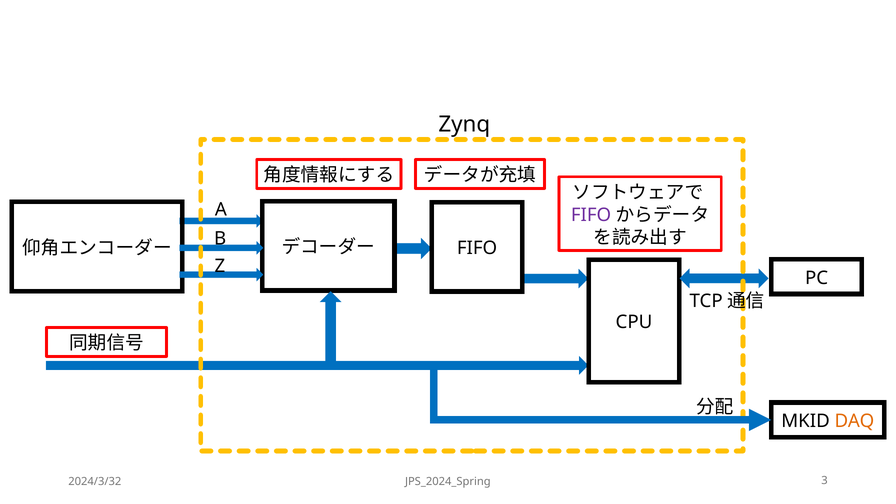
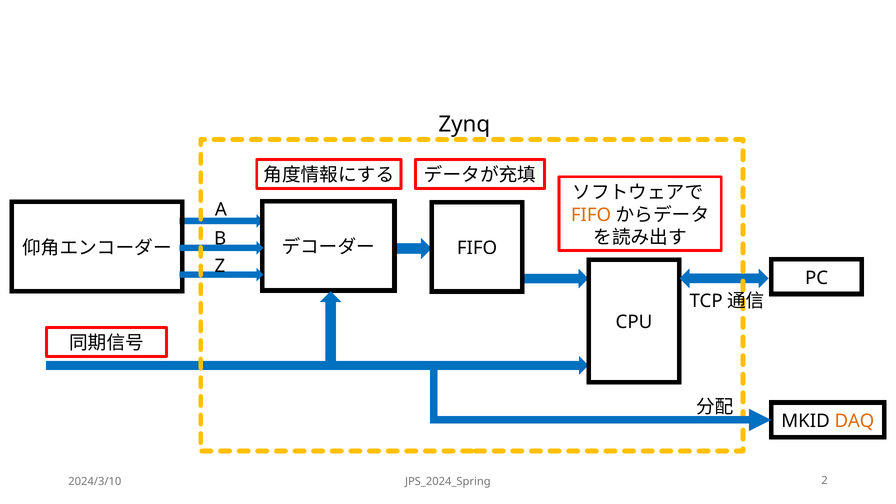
FIFO at (591, 215) colour: purple -> orange
2024/3/32: 2024/3/32 -> 2024/3/10
3: 3 -> 2
